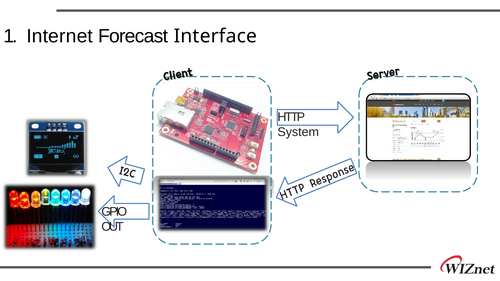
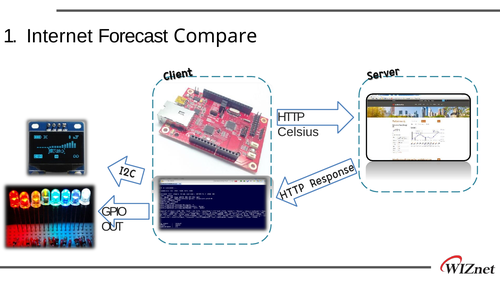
Interface: Interface -> Compare
System: System -> Celsius
